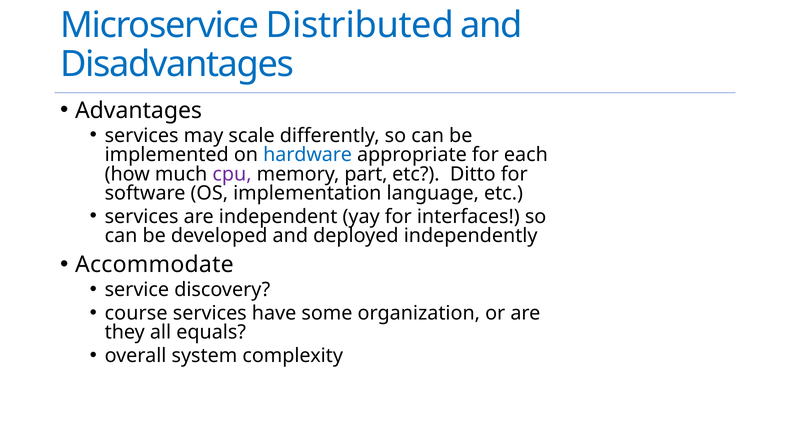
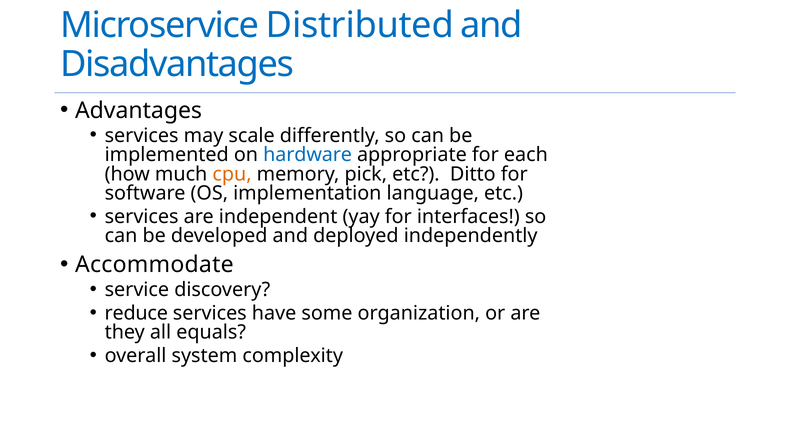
cpu colour: purple -> orange
part: part -> pick
course: course -> reduce
